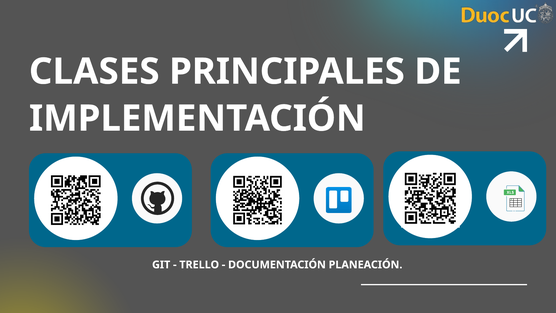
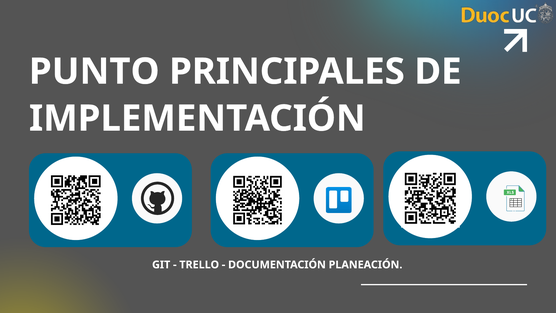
CLASES: CLASES -> PUNTO
